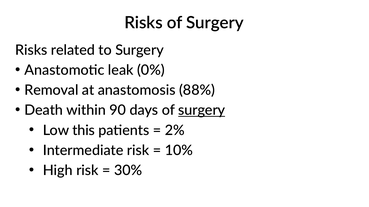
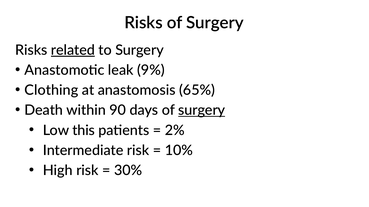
related underline: none -> present
0%: 0% -> 9%
Removal: Removal -> Clothing
88%: 88% -> 65%
